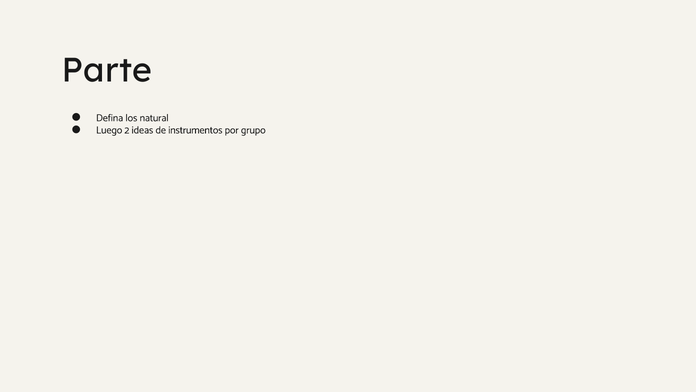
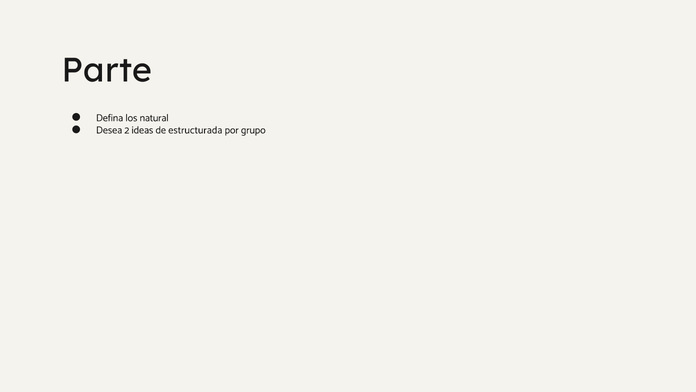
Luego: Luego -> Desea
instrumentos: instrumentos -> estructurada
